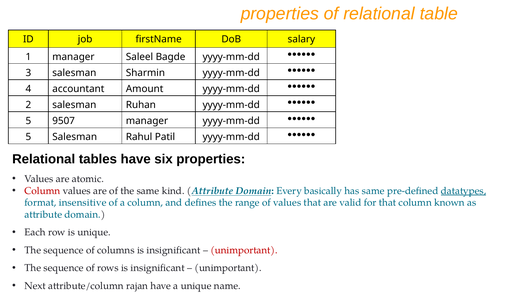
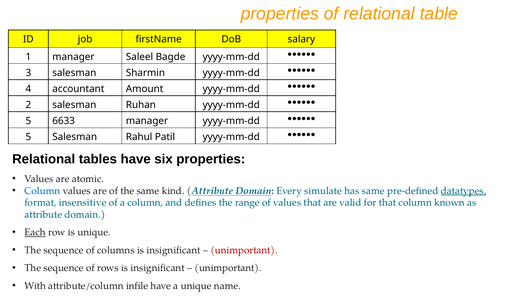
9507: 9507 -> 6633
Column at (42, 191) colour: red -> blue
basically: basically -> simulate
Each underline: none -> present
Next: Next -> With
rajan: rajan -> infile
